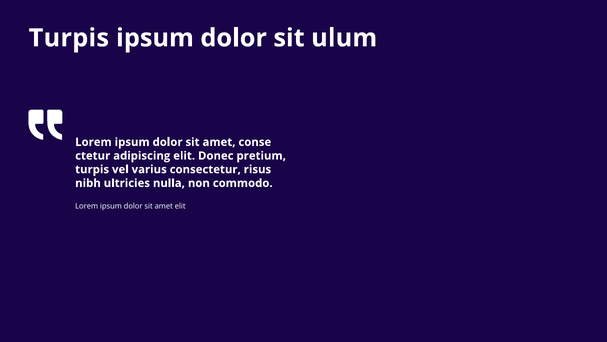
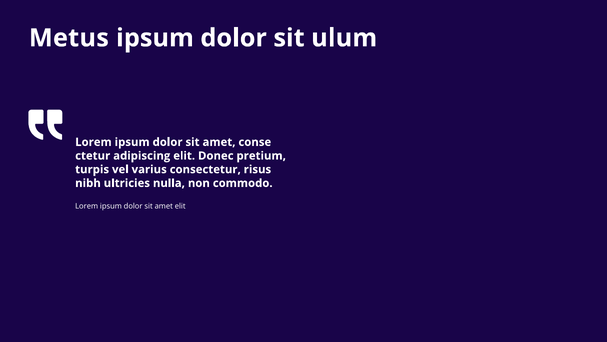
Turpis at (69, 38): Turpis -> Metus
